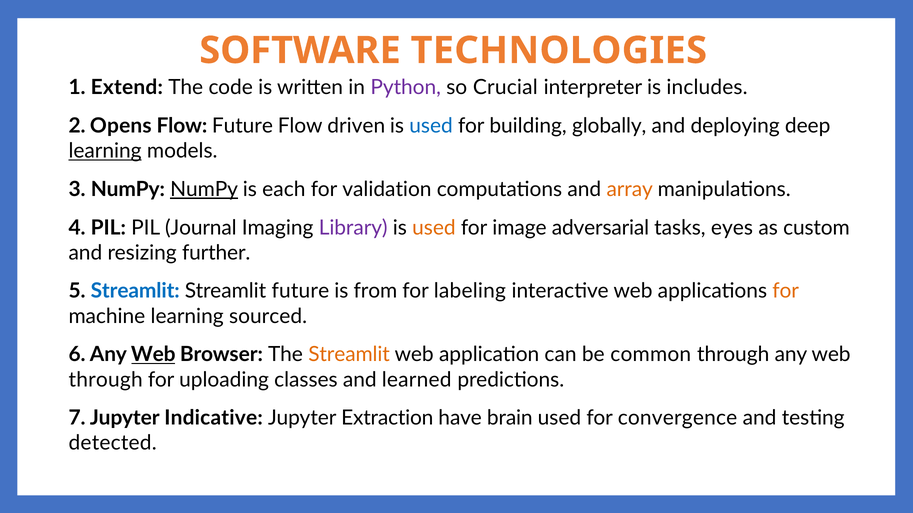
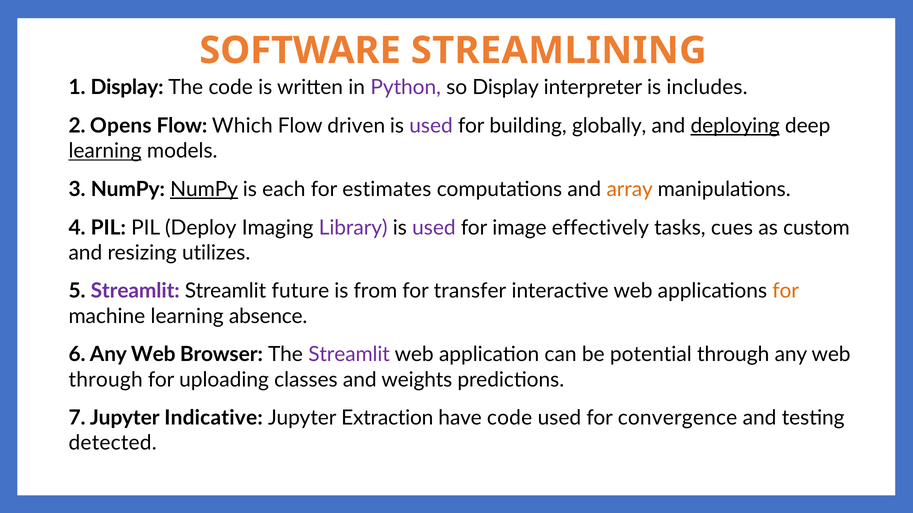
TECHNOLOGIES: TECHNOLOGIES -> STREAMLINING
1 Extend: Extend -> Display
so Crucial: Crucial -> Display
Flow Future: Future -> Which
used at (431, 126) colour: blue -> purple
deploying underline: none -> present
validation: validation -> estimates
Journal: Journal -> Deploy
used at (434, 228) colour: orange -> purple
adversarial: adversarial -> effectively
eyes: eyes -> cues
further: further -> utilizes
Streamlit at (135, 291) colour: blue -> purple
labeling: labeling -> transfer
sourced: sourced -> absence
Web at (153, 355) underline: present -> none
Streamlit at (349, 355) colour: orange -> purple
common: common -> potential
learned: learned -> weights
have brain: brain -> code
